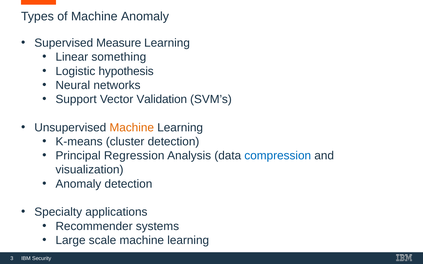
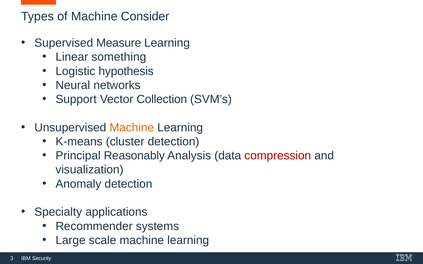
Machine Anomaly: Anomaly -> Consider
Validation: Validation -> Collection
Regression: Regression -> Reasonably
compression colour: blue -> red
